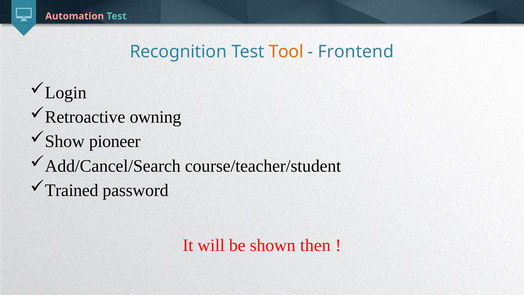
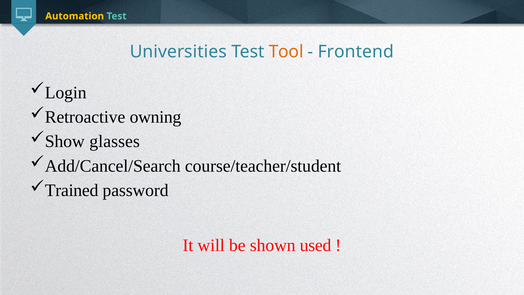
Automation colour: pink -> yellow
Recognition: Recognition -> Universities
pioneer: pioneer -> glasses
then: then -> used
